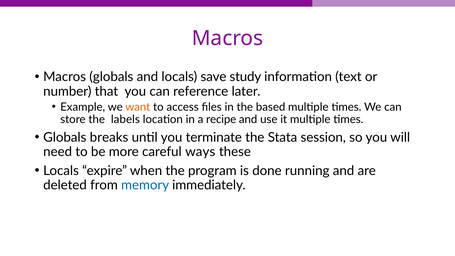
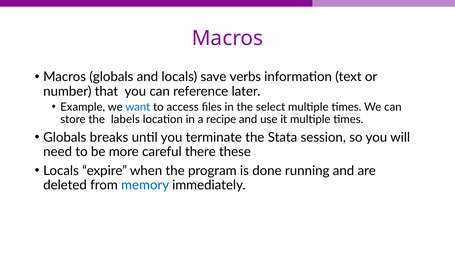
study: study -> verbs
want colour: orange -> blue
based: based -> select
ways: ways -> there
